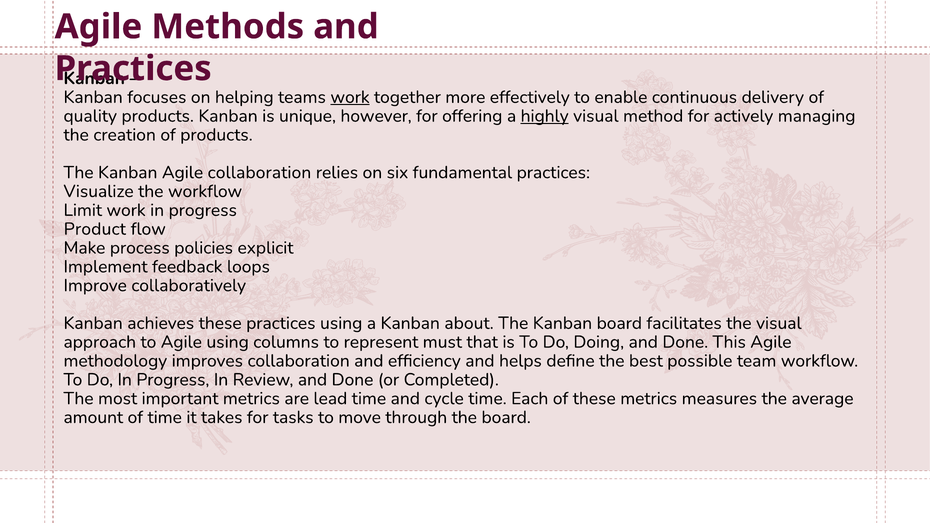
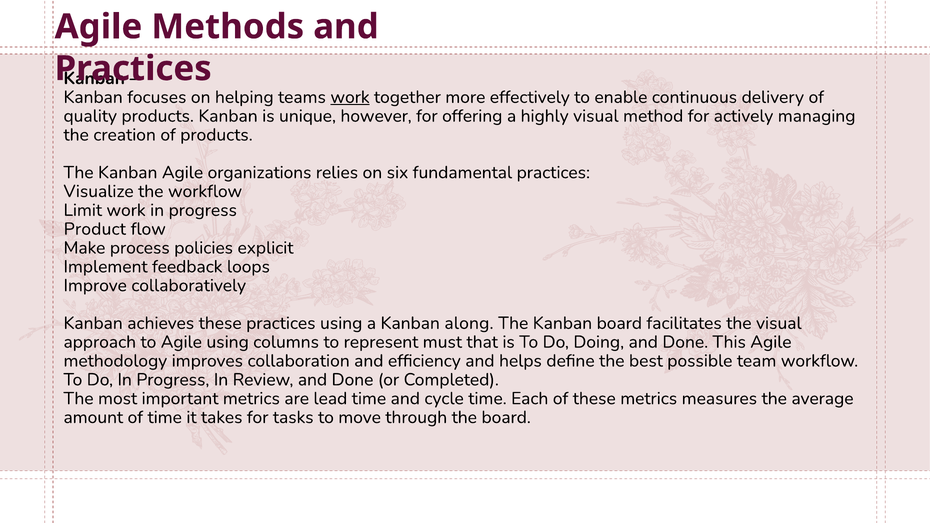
highly underline: present -> none
Agile collaboration: collaboration -> organizations
about: about -> along
